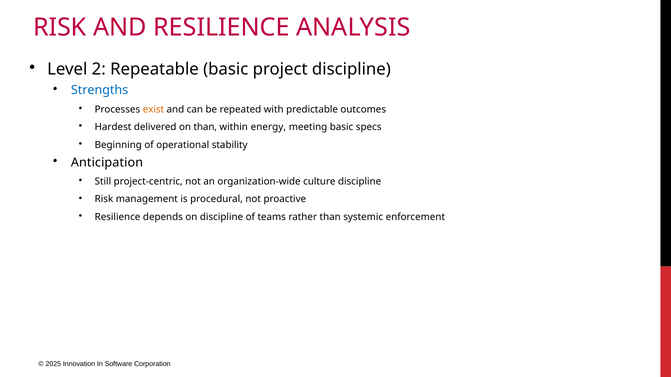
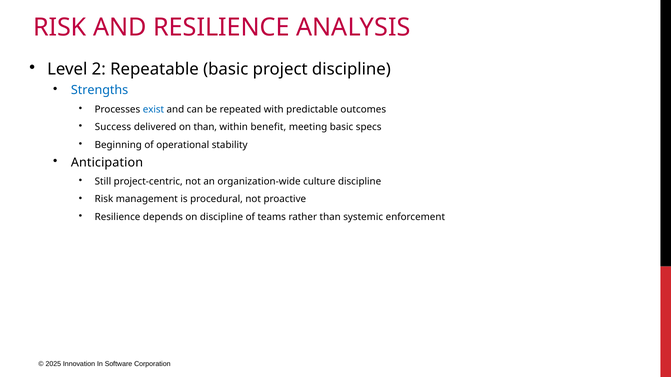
exist colour: orange -> blue
Hardest: Hardest -> Success
energy: energy -> benefit
